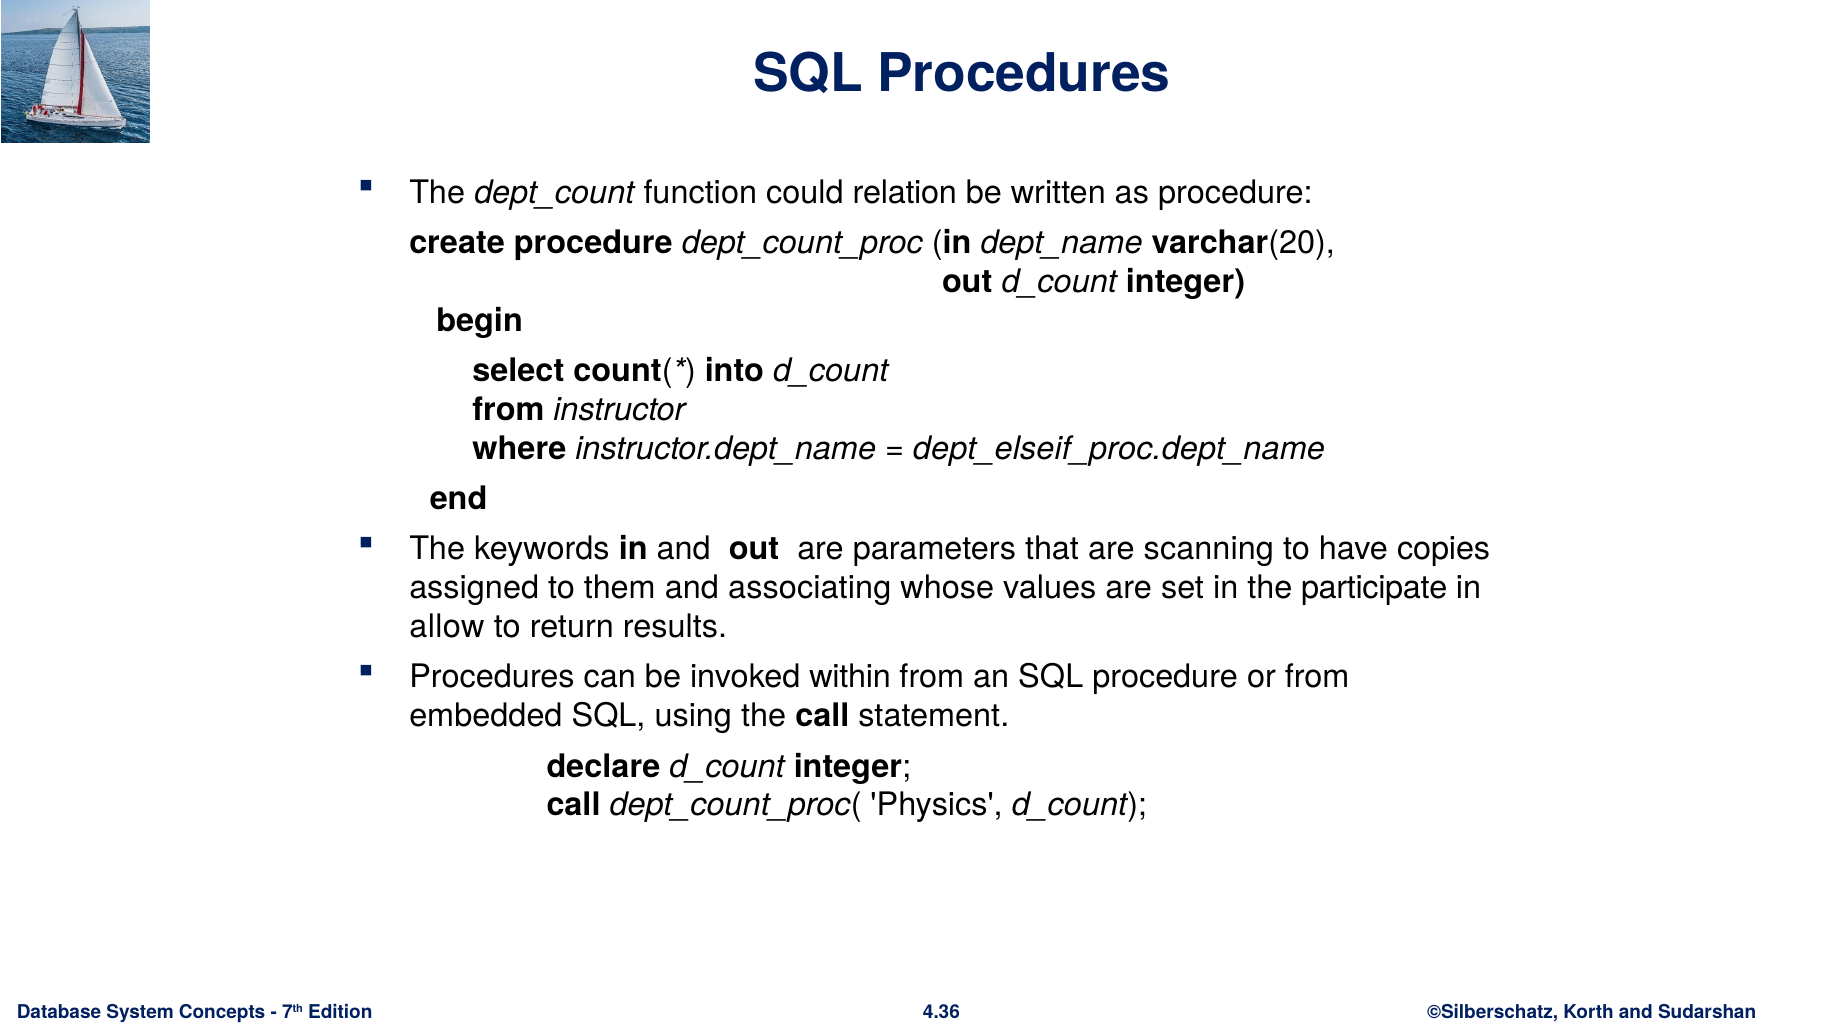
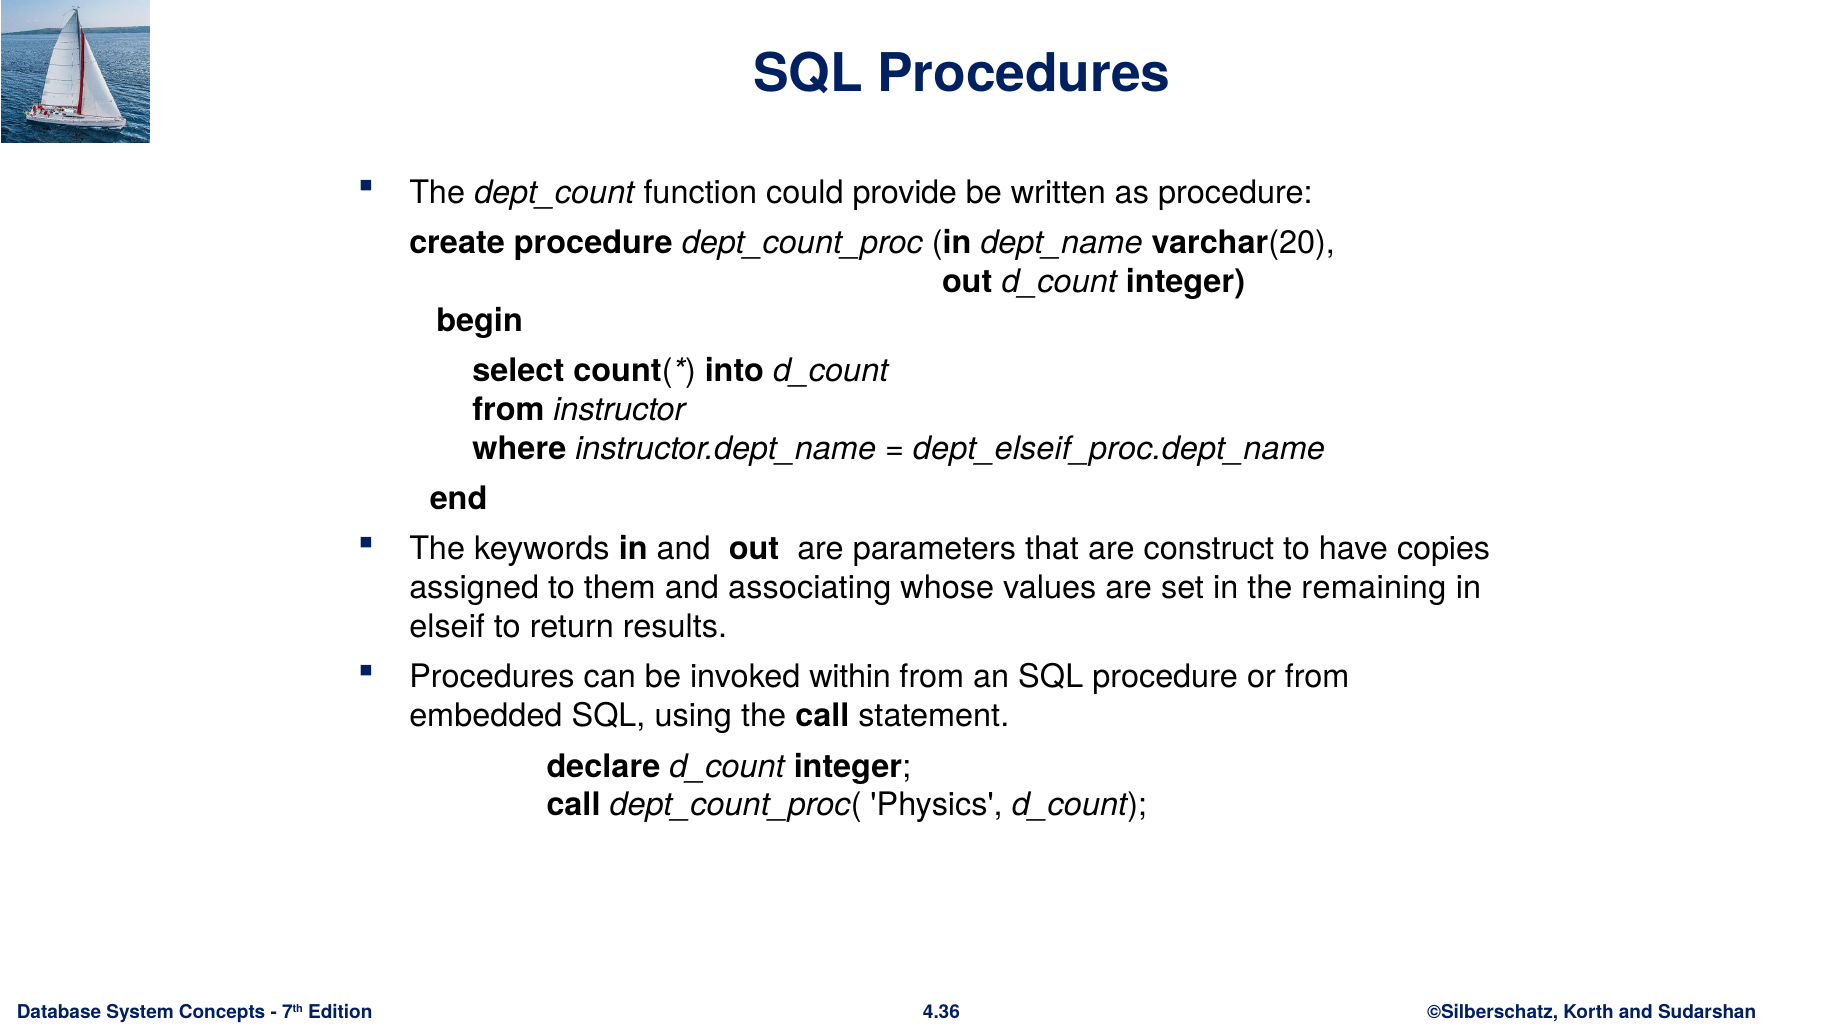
relation: relation -> provide
scanning: scanning -> construct
participate: participate -> remaining
allow: allow -> elseif
